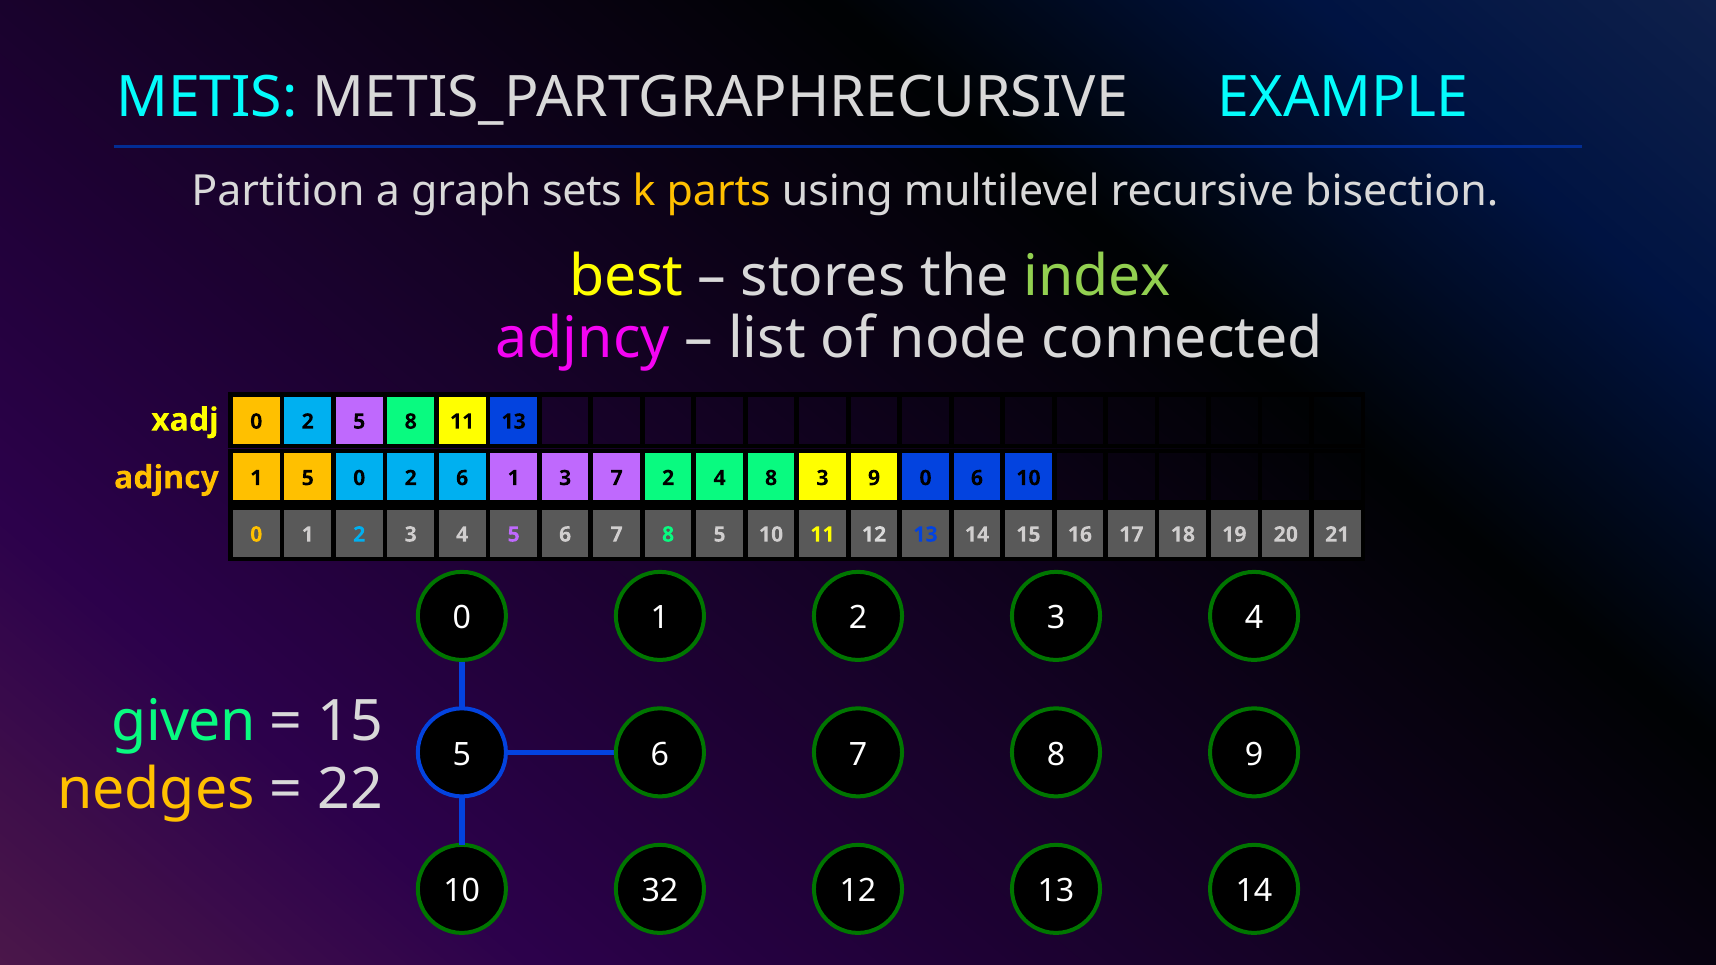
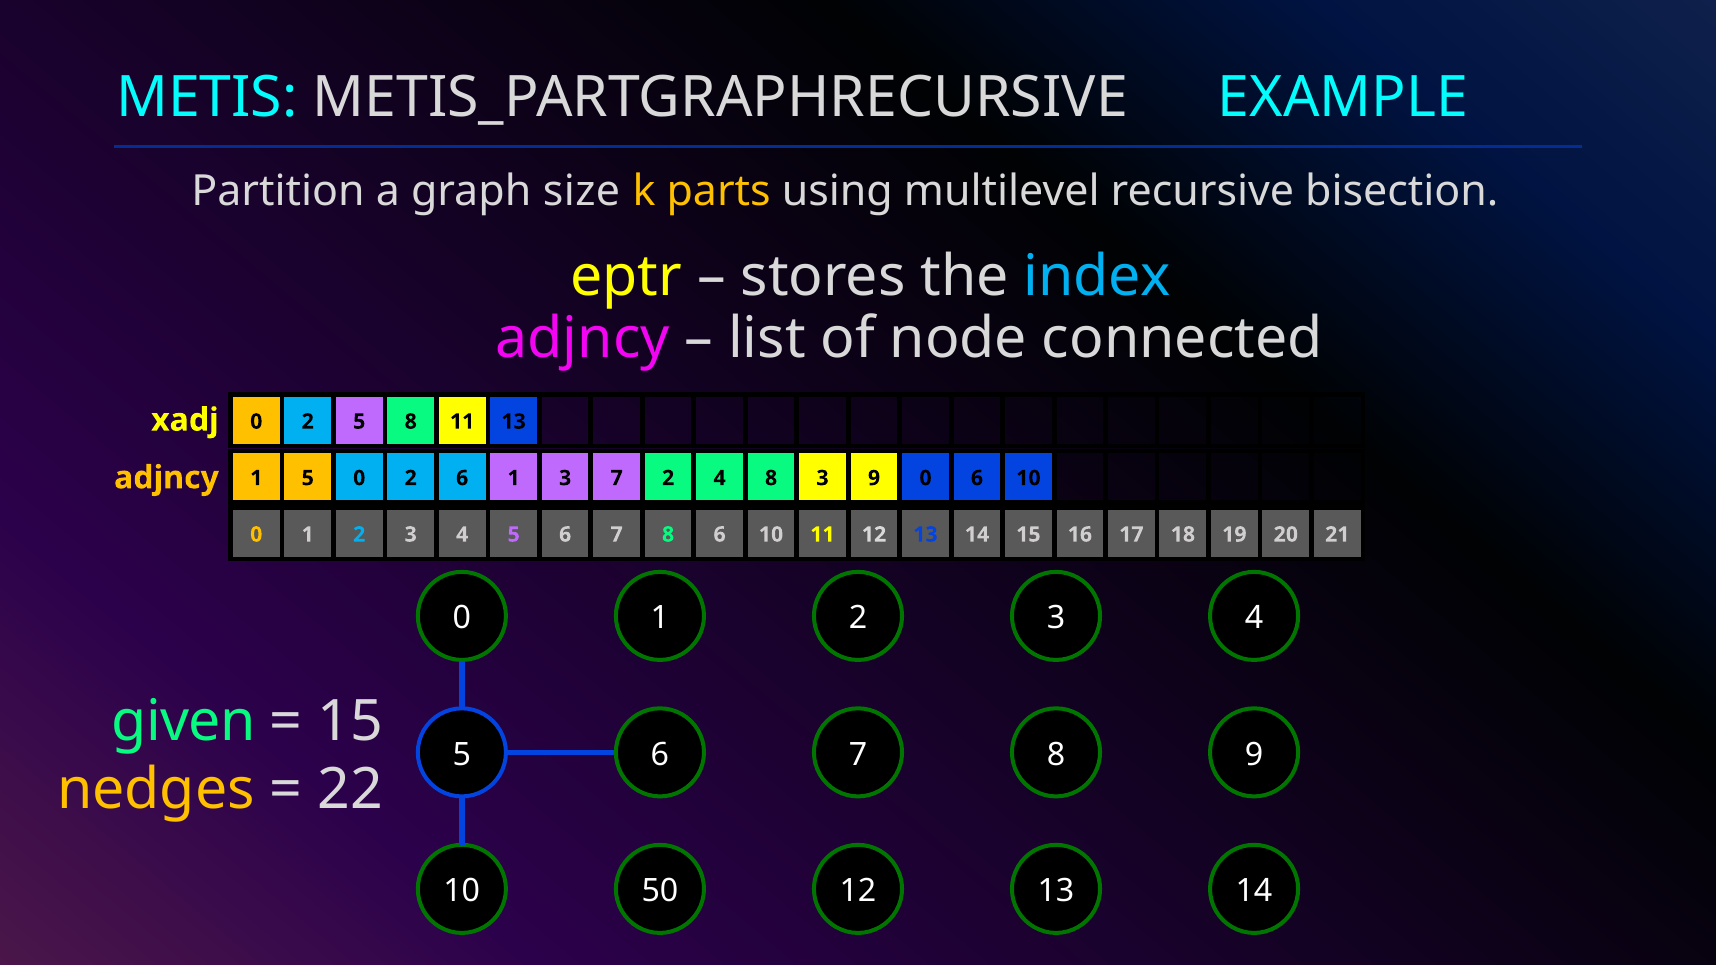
sets: sets -> size
best: best -> eptr
index colour: light green -> light blue
8 5: 5 -> 6
32: 32 -> 50
